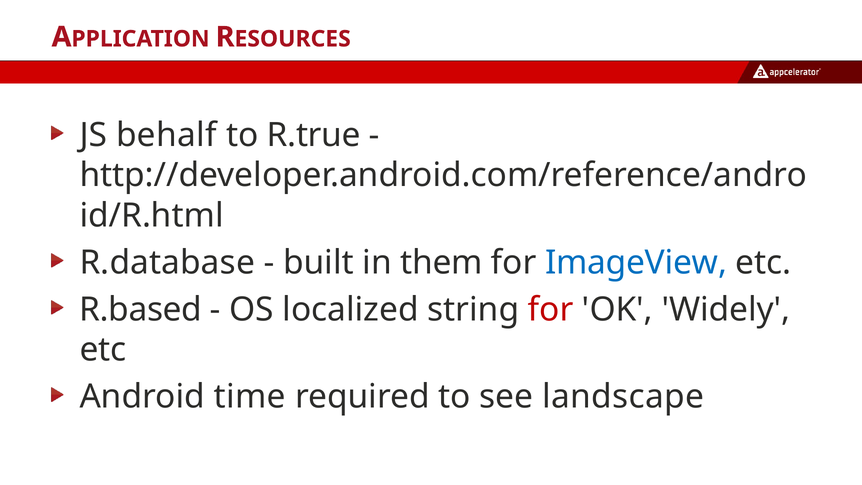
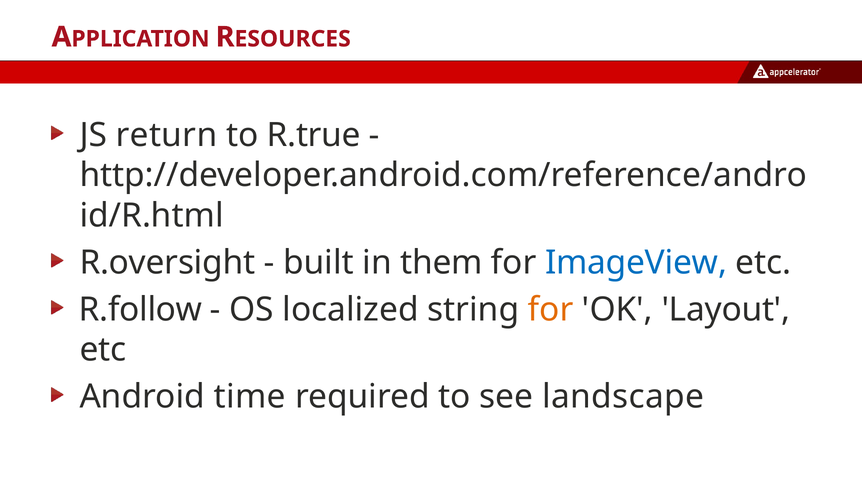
behalf: behalf -> return
R.database: R.database -> R.oversight
R.based: R.based -> R.follow
for at (551, 310) colour: red -> orange
Widely: Widely -> Layout
